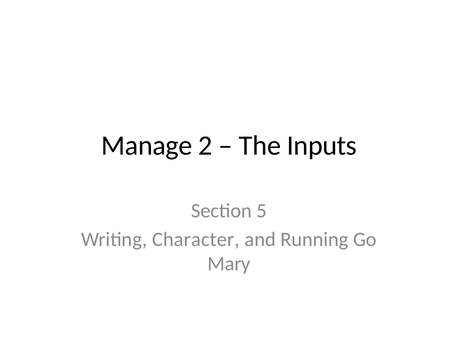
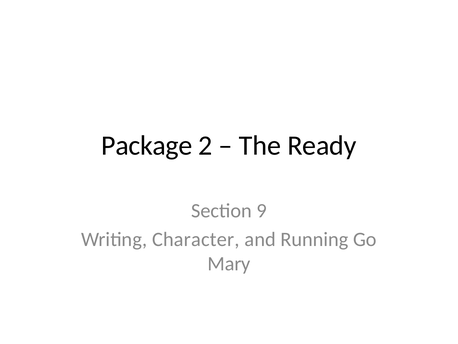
Manage: Manage -> Package
Inputs: Inputs -> Ready
5: 5 -> 9
